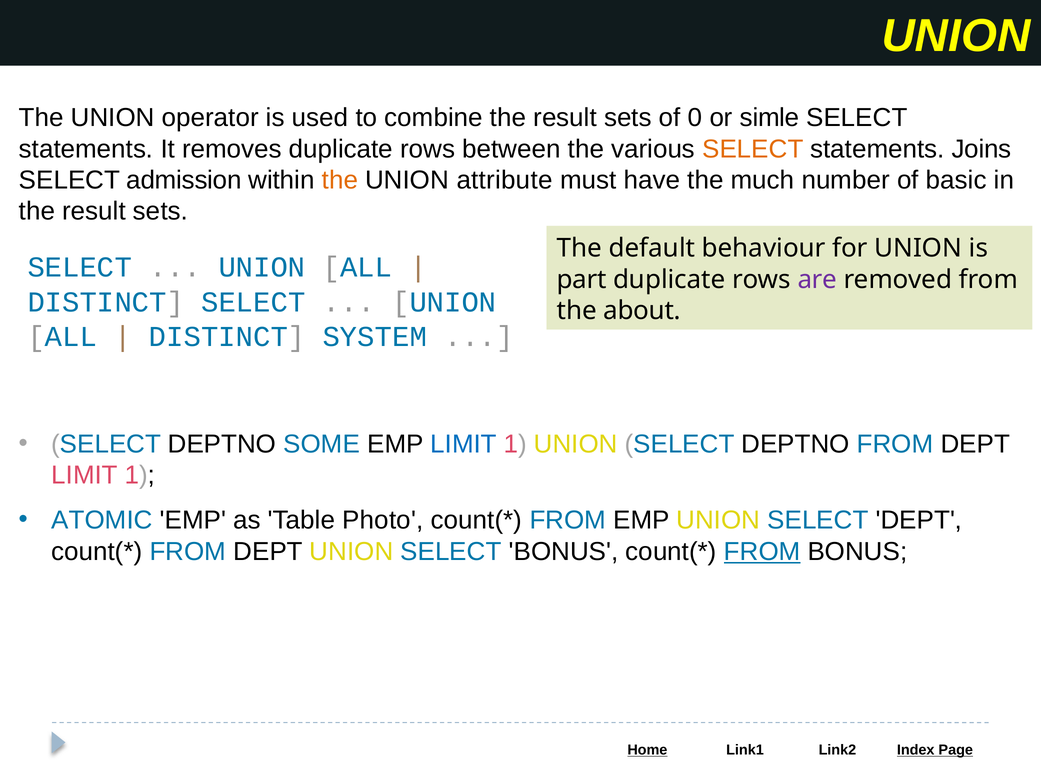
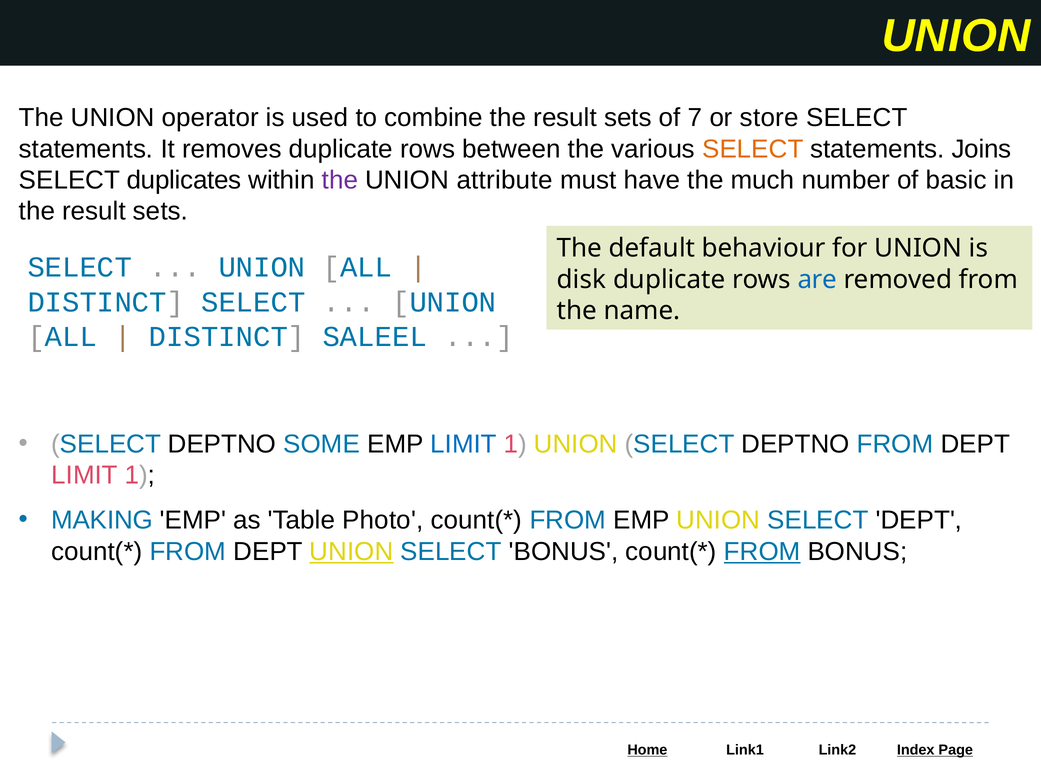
0: 0 -> 7
simle: simle -> store
admission: admission -> duplicates
the at (340, 180) colour: orange -> purple
part: part -> disk
are colour: purple -> blue
about: about -> name
SYSTEM: SYSTEM -> SALEEL
ATOMIC: ATOMIC -> MAKING
UNION at (351, 552) underline: none -> present
